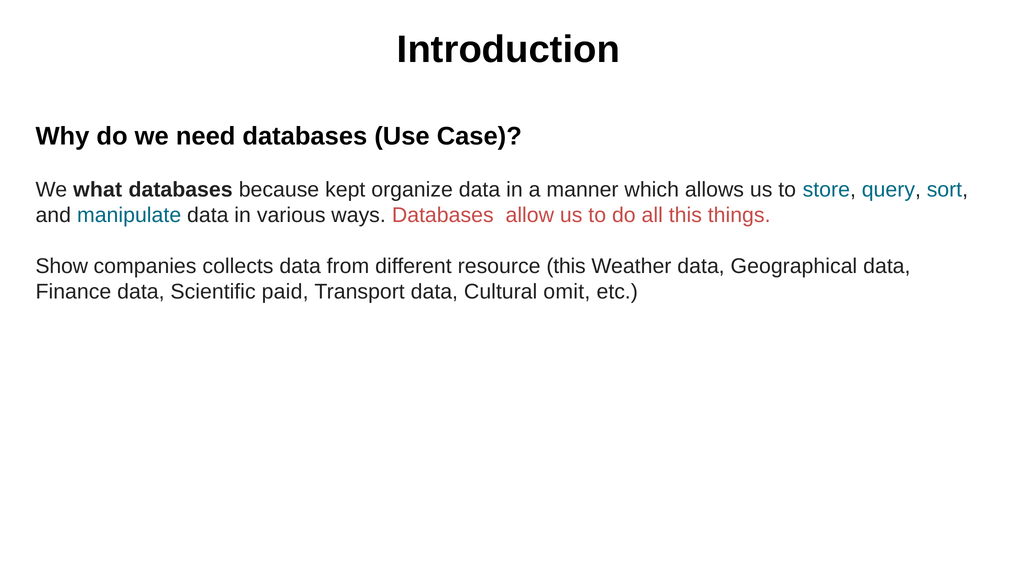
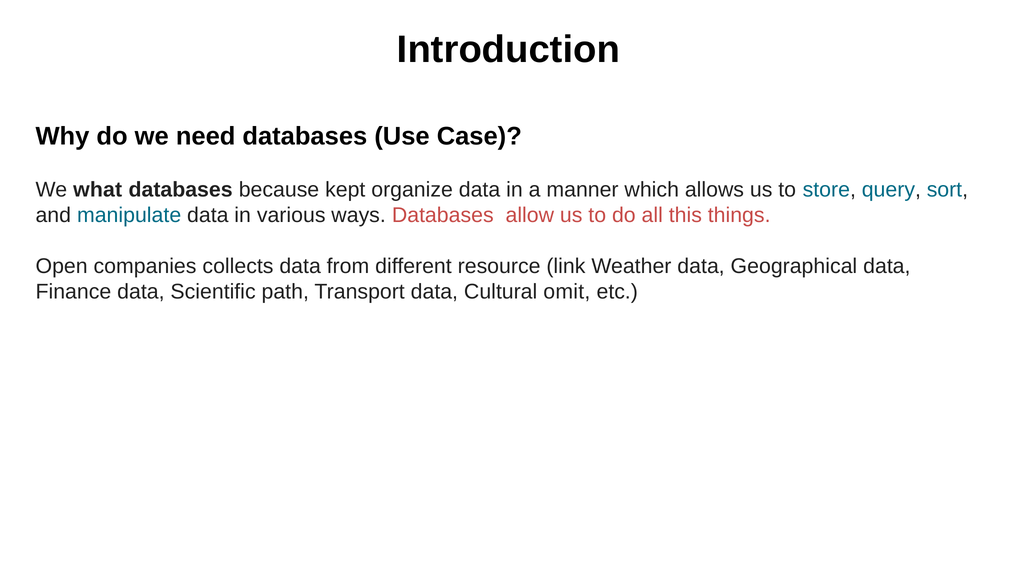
Show: Show -> Open
resource this: this -> link
paid: paid -> path
